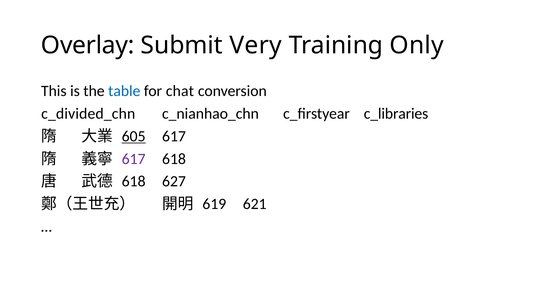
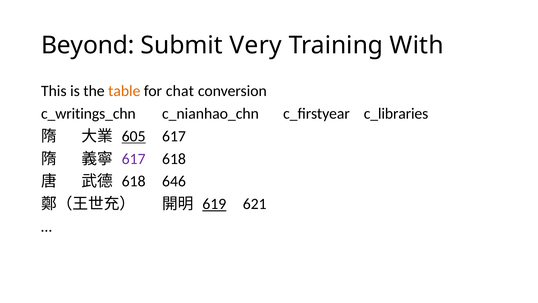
Overlay: Overlay -> Beyond
Only: Only -> With
table colour: blue -> orange
c_divided_chn: c_divided_chn -> c_writings_chn
627: 627 -> 646
619 underline: none -> present
